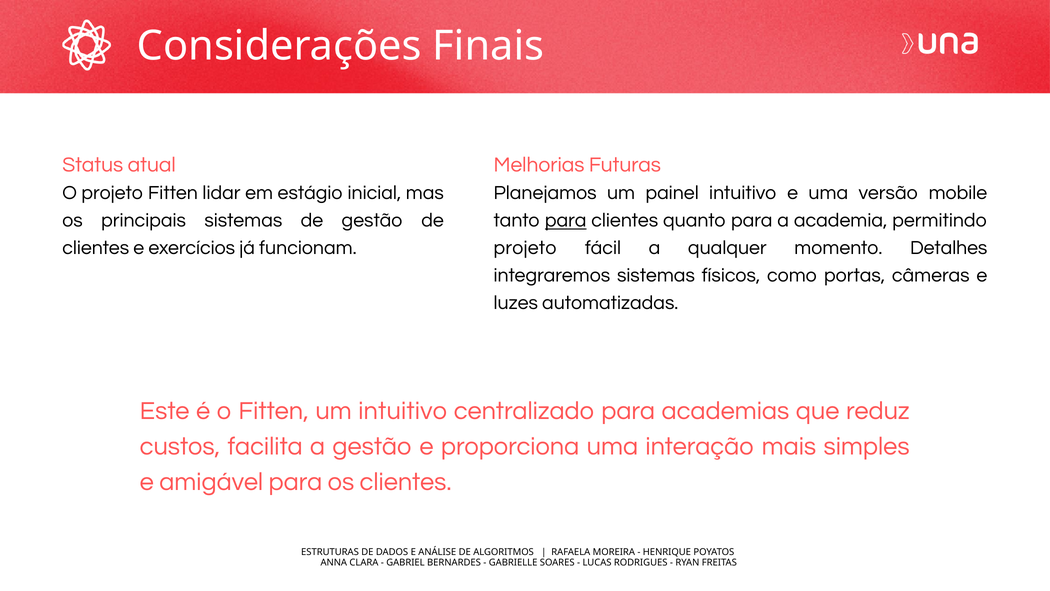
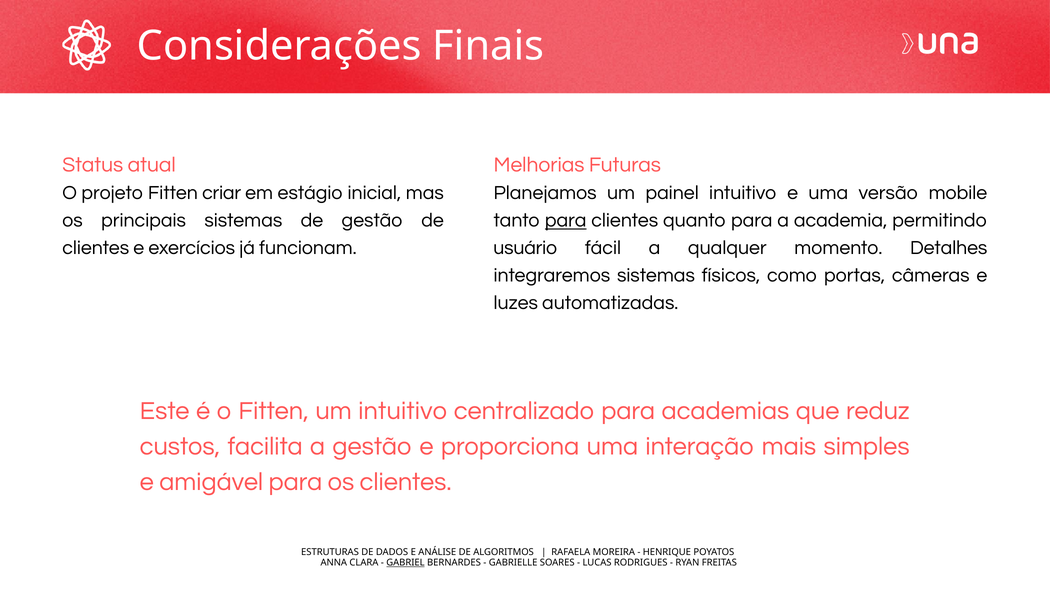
lidar: lidar -> criar
projeto at (525, 248): projeto -> usuário
GABRIEL underline: none -> present
